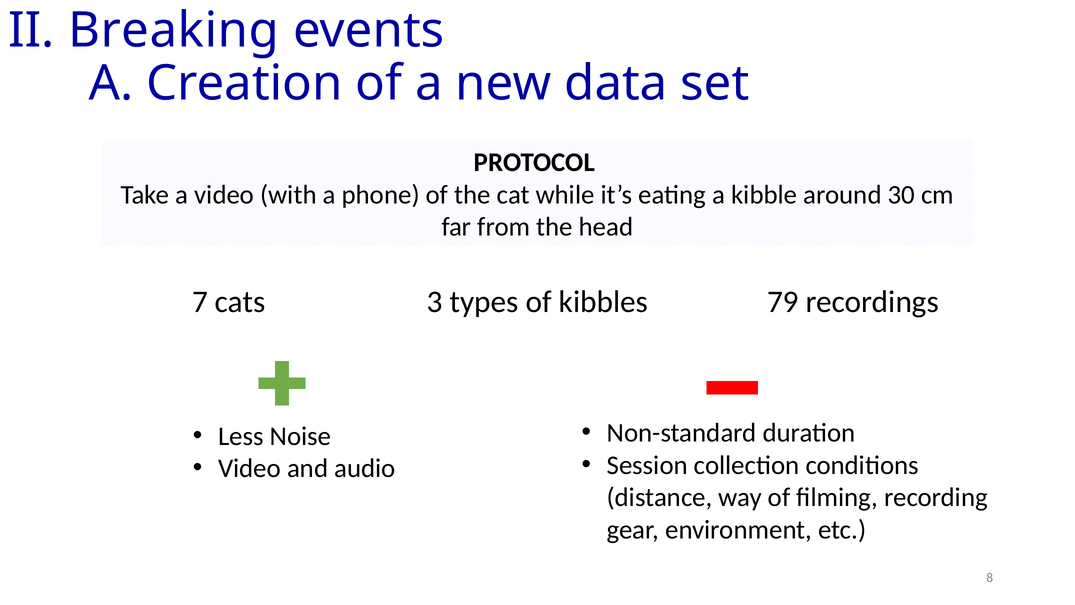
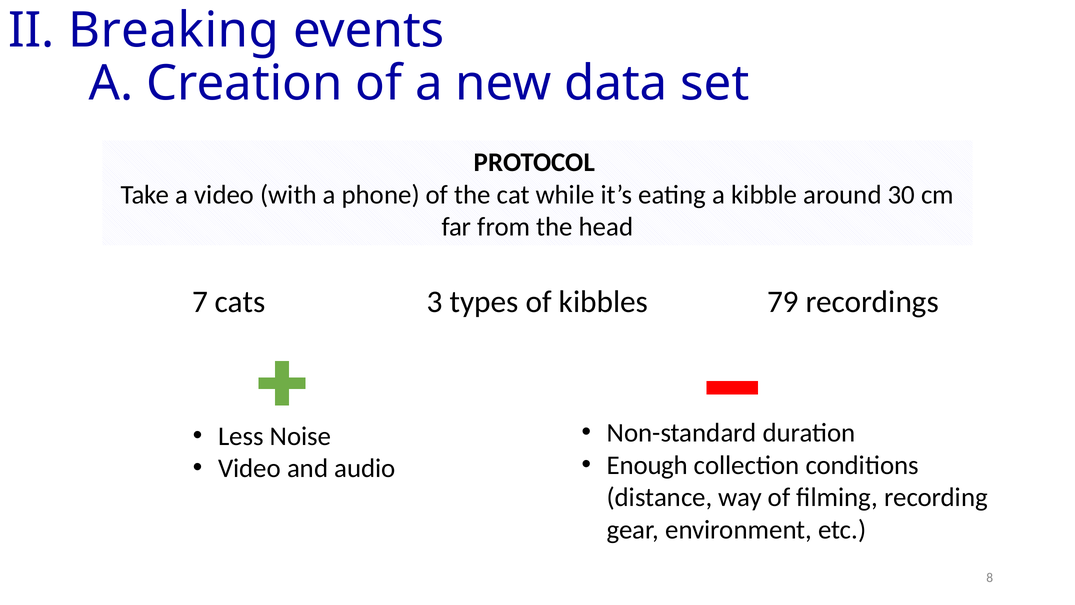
Session: Session -> Enough
